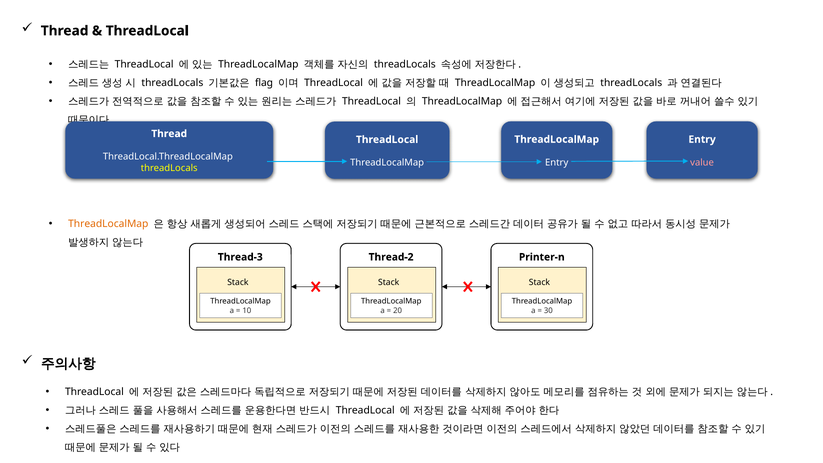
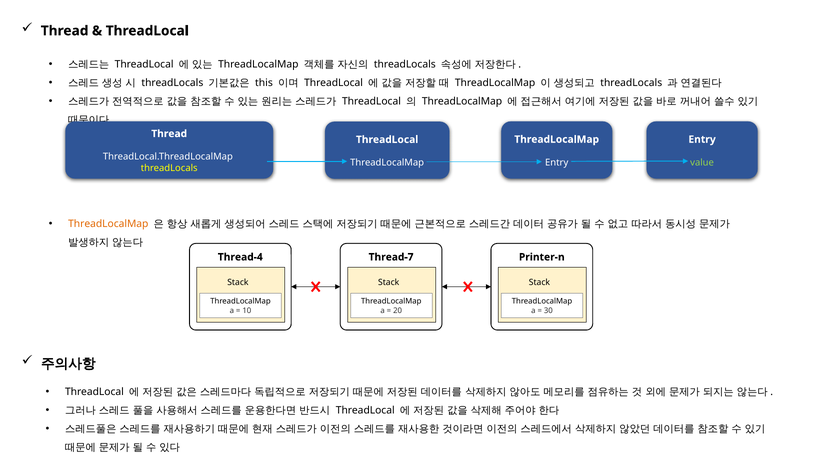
flag: flag -> this
value colour: pink -> light green
Thread-3: Thread-3 -> Thread-4
Thread-2: Thread-2 -> Thread-7
